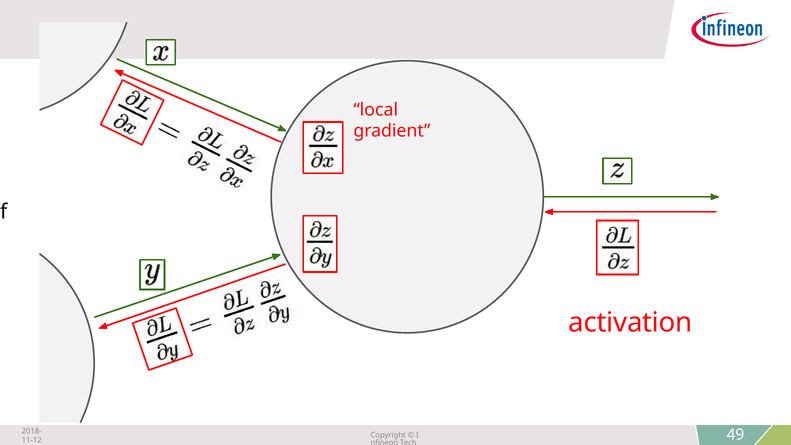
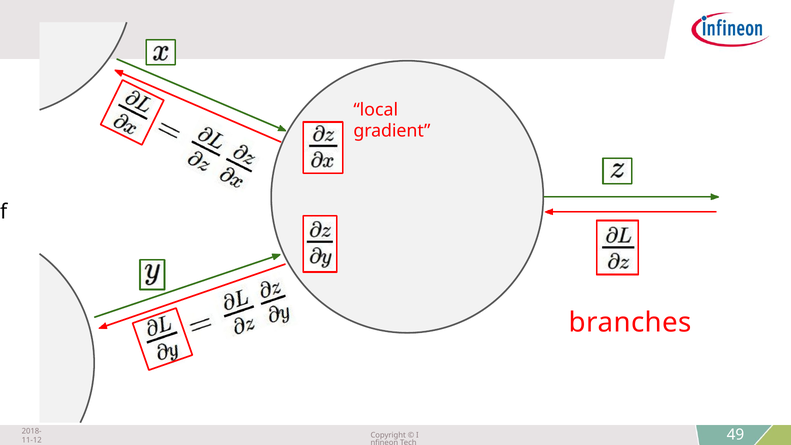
activation: activation -> branches
